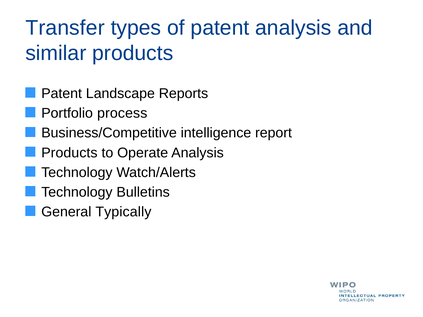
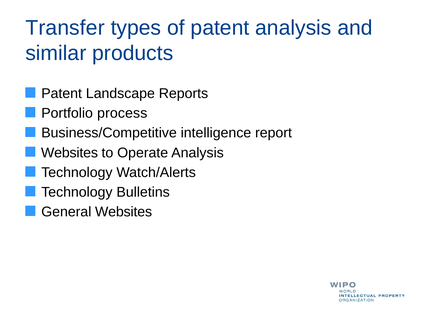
Products at (69, 153): Products -> Websites
General Typically: Typically -> Websites
